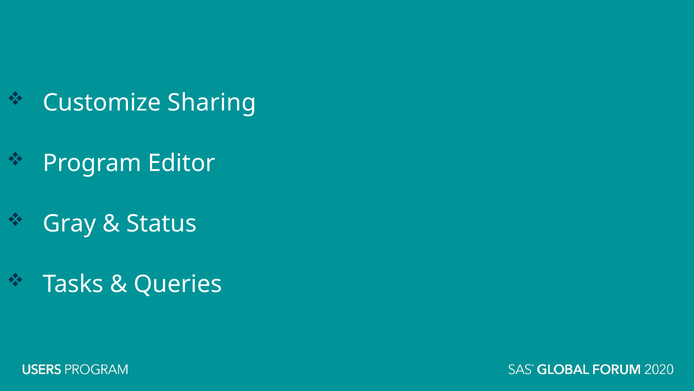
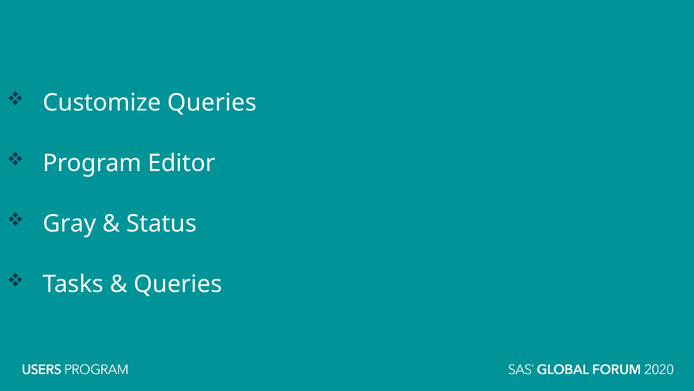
Customize Sharing: Sharing -> Queries
